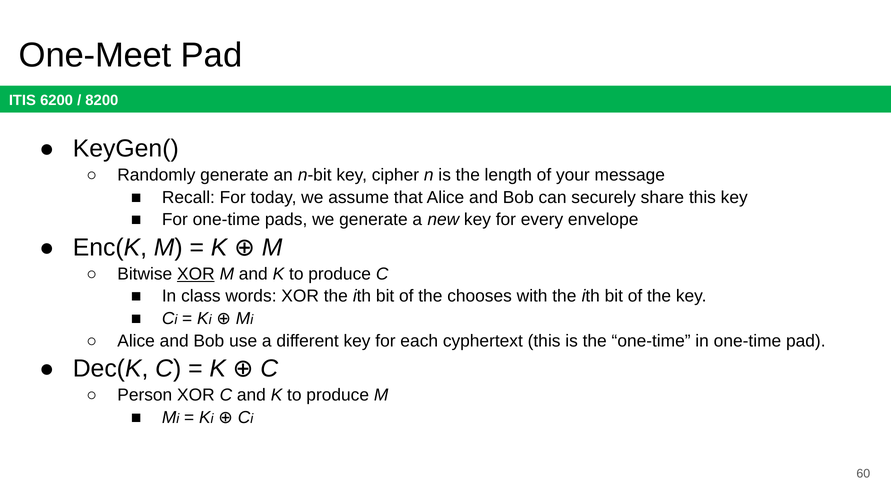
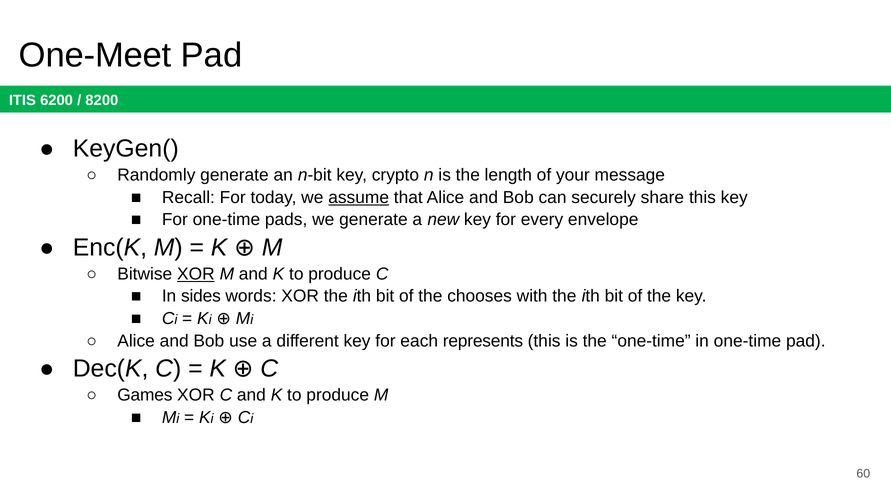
cipher: cipher -> crypto
assume underline: none -> present
class: class -> sides
cyphertext: cyphertext -> represents
Person: Person -> Games
